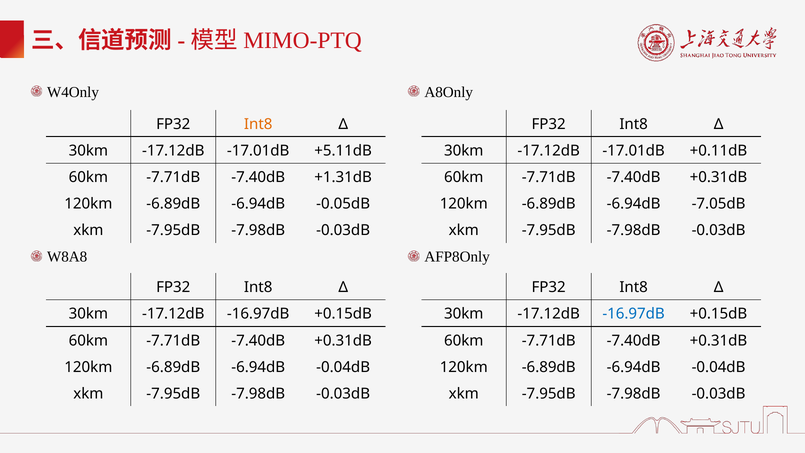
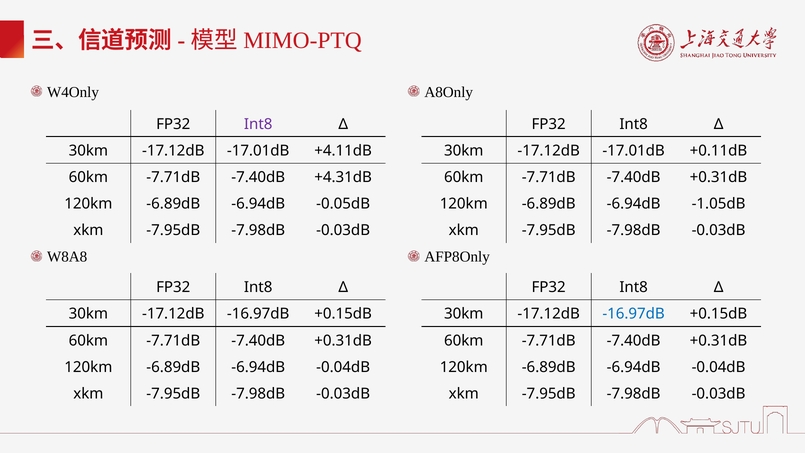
Int8 at (258, 124) colour: orange -> purple
+5.11dB: +5.11dB -> +4.11dB
+1.31dB: +1.31dB -> +4.31dB
-7.05dB: -7.05dB -> -1.05dB
